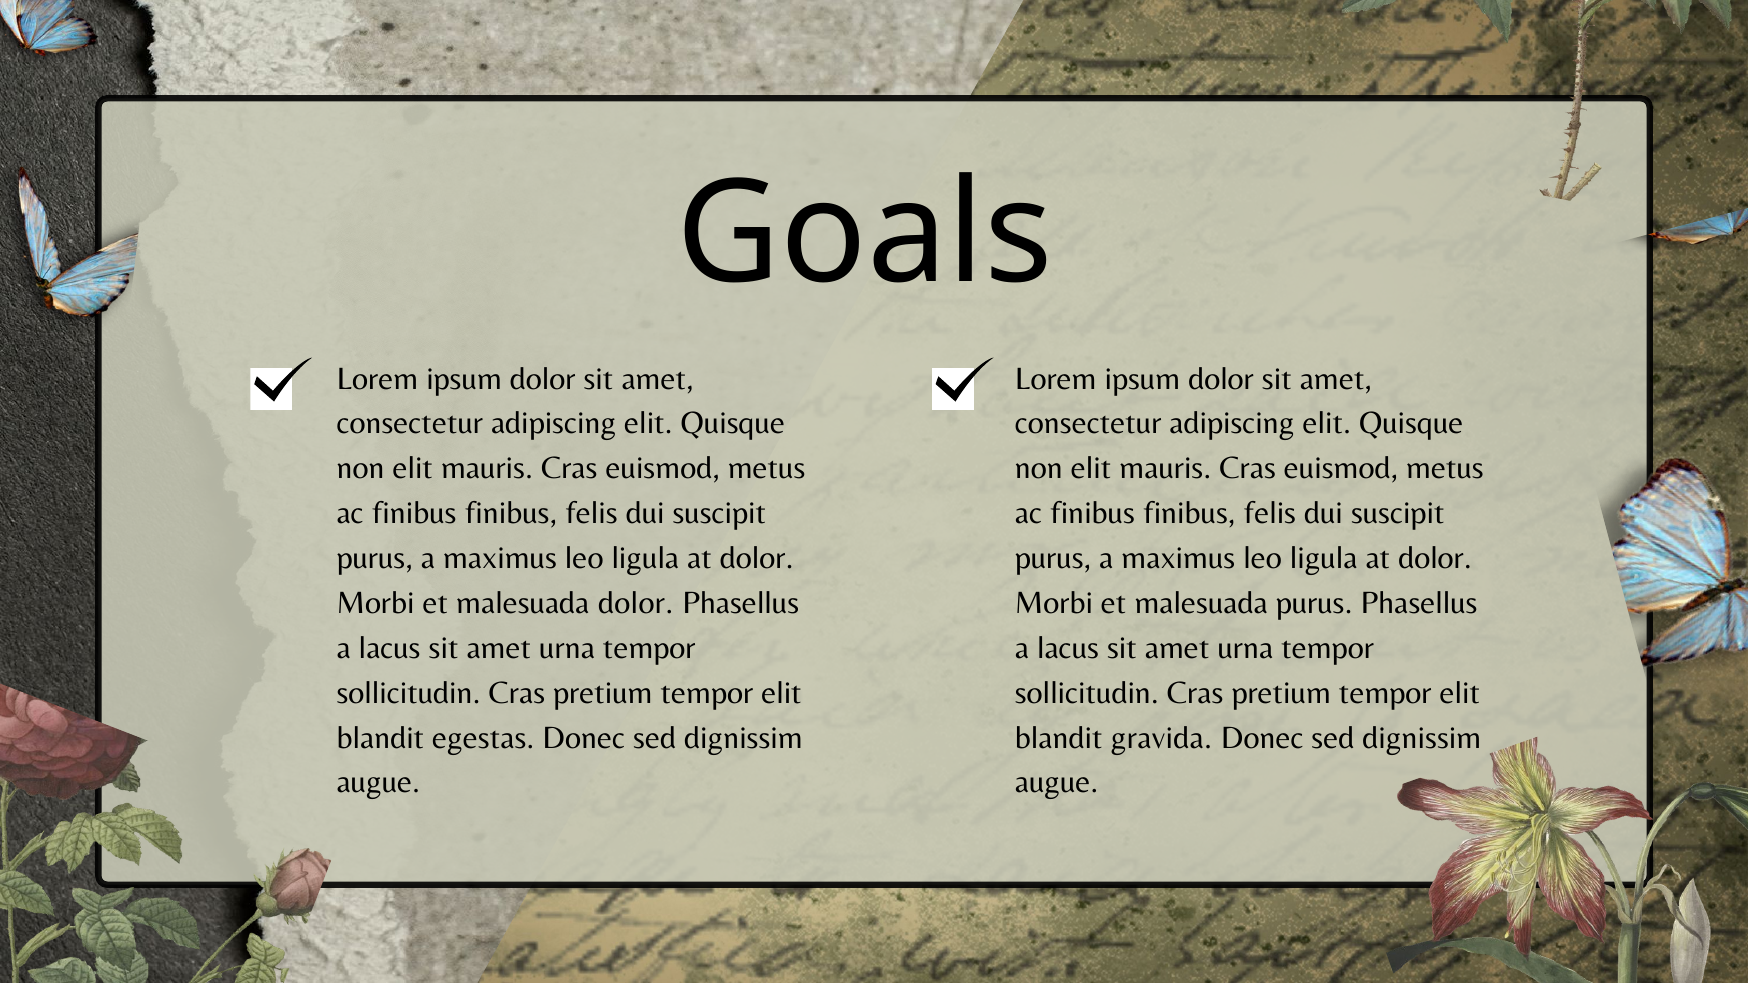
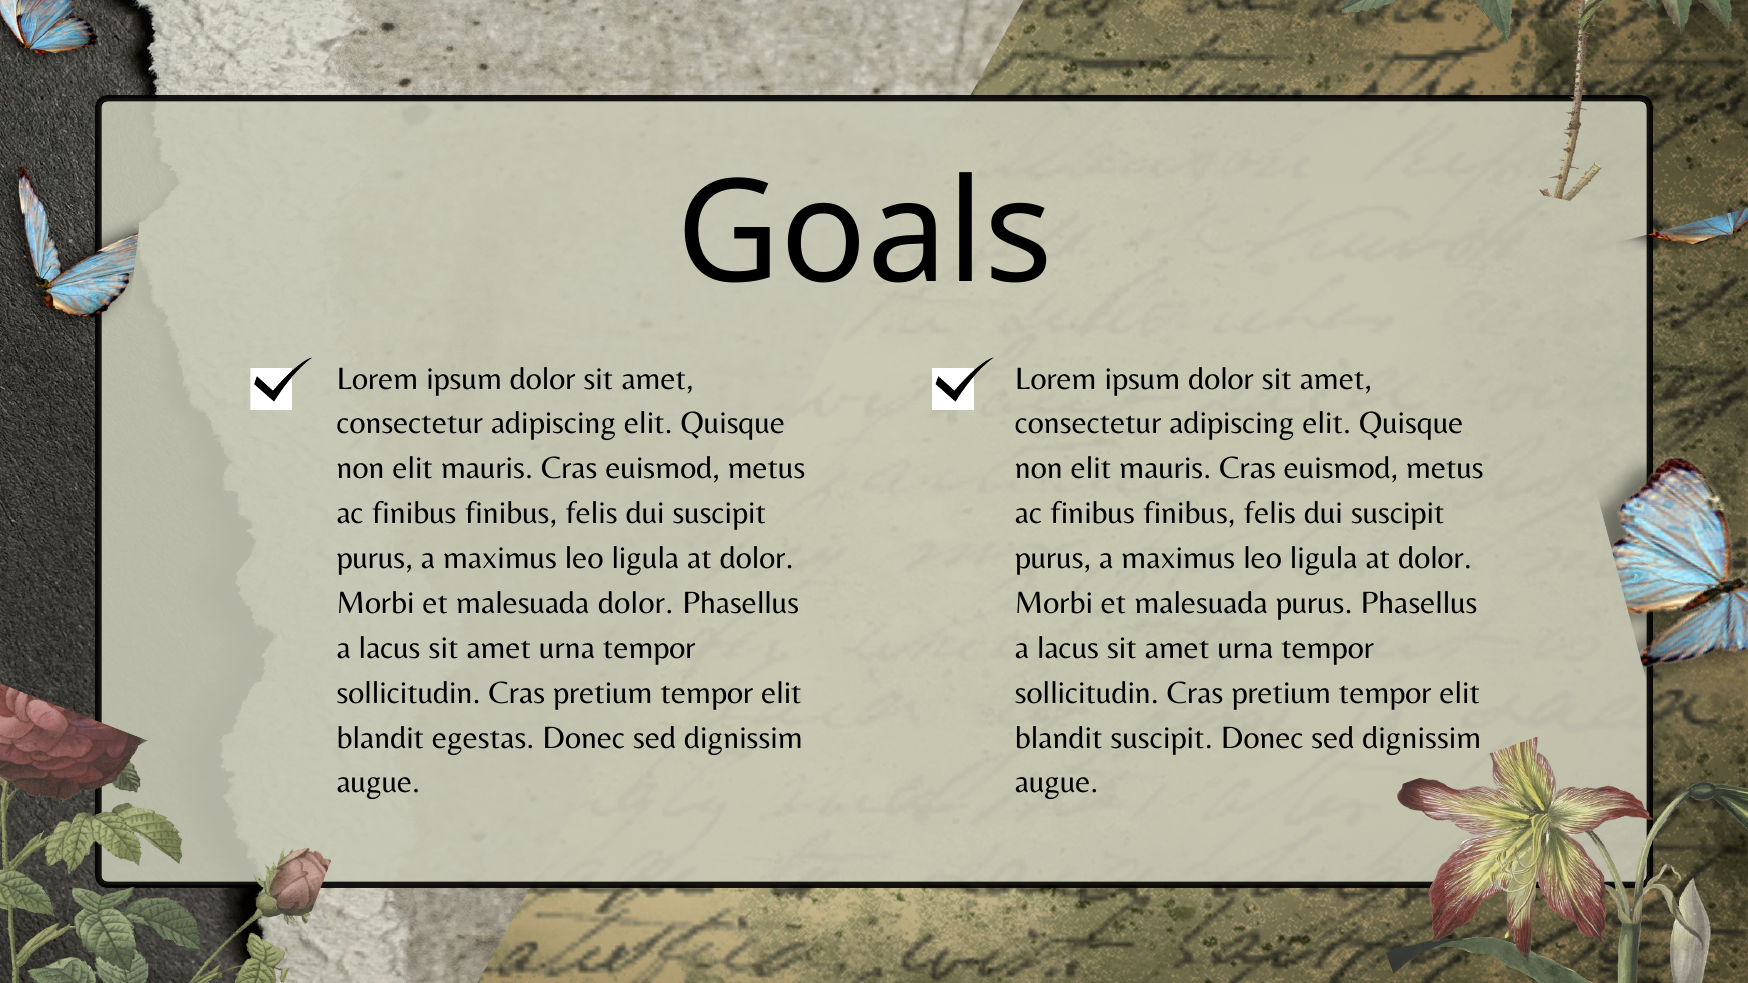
blandit gravida: gravida -> suscipit
